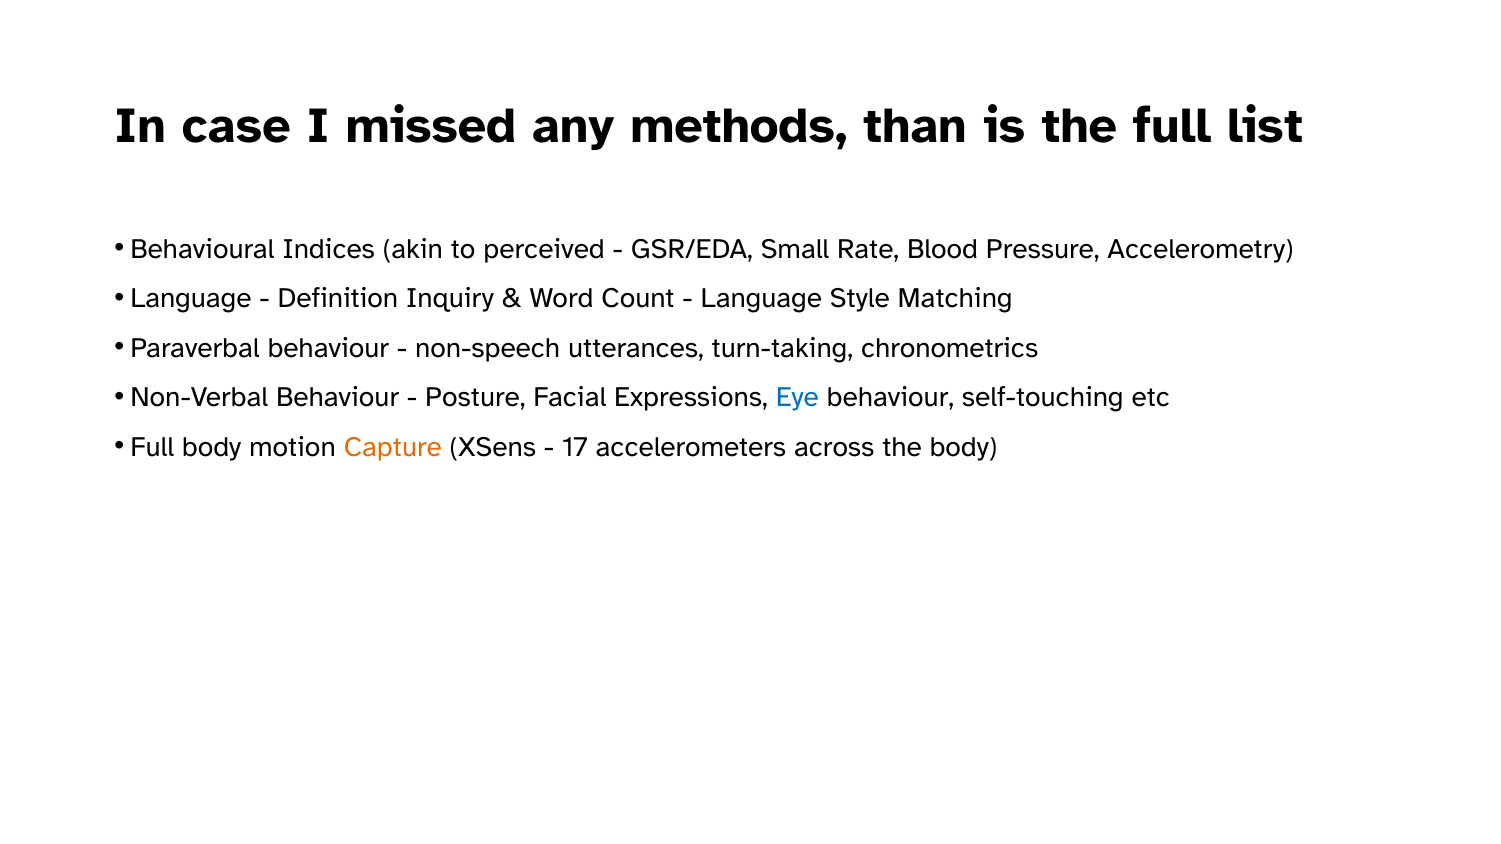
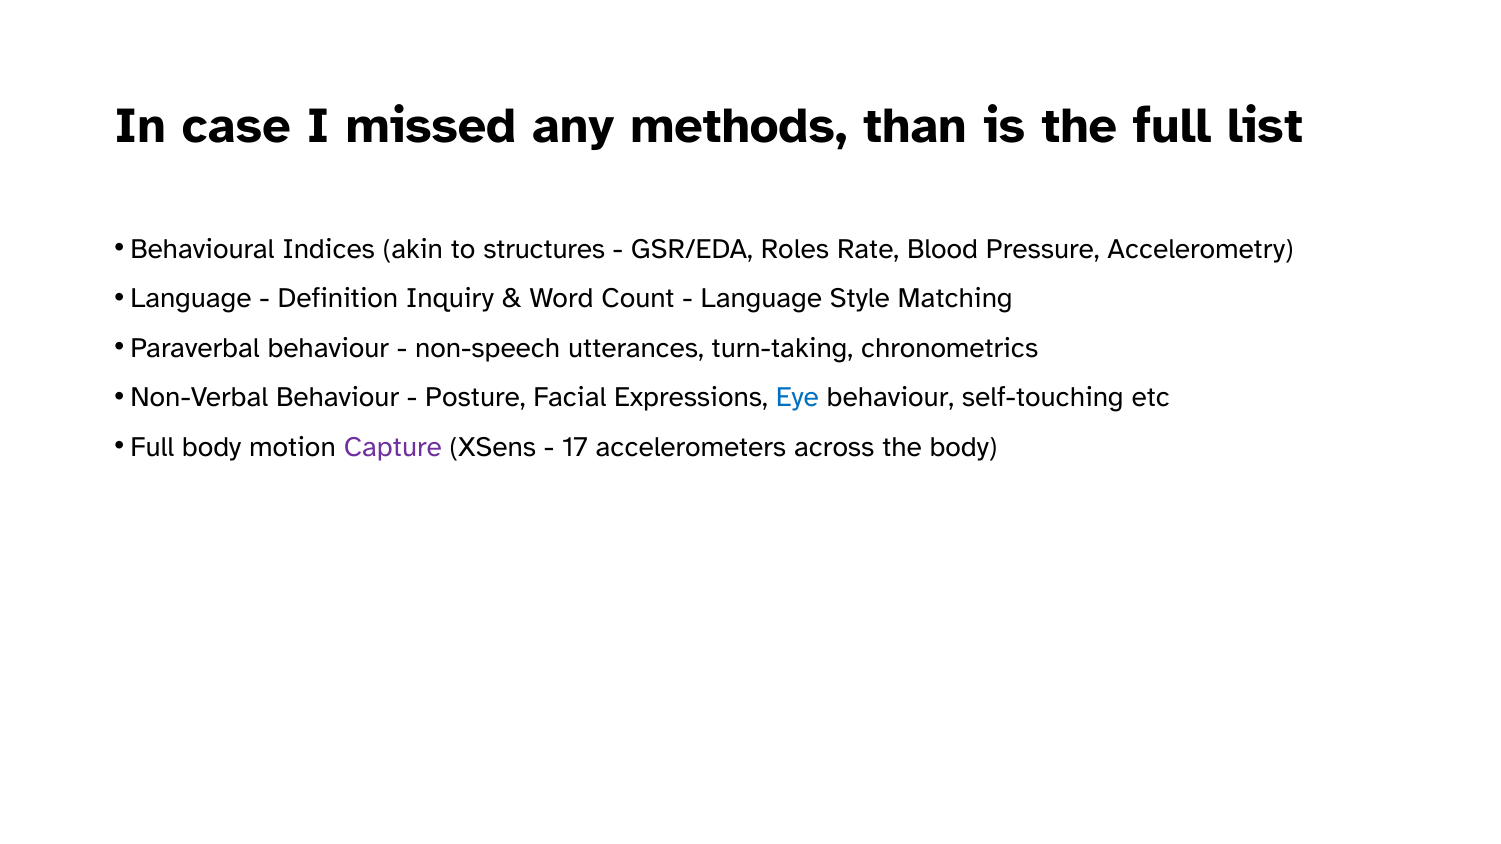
perceived: perceived -> structures
Small: Small -> Roles
Capture colour: orange -> purple
